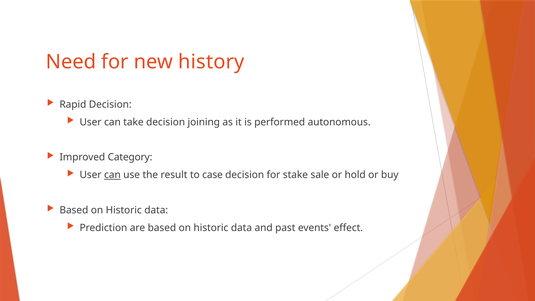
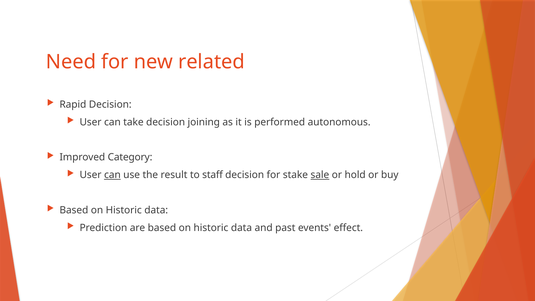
history: history -> related
case: case -> staff
sale underline: none -> present
